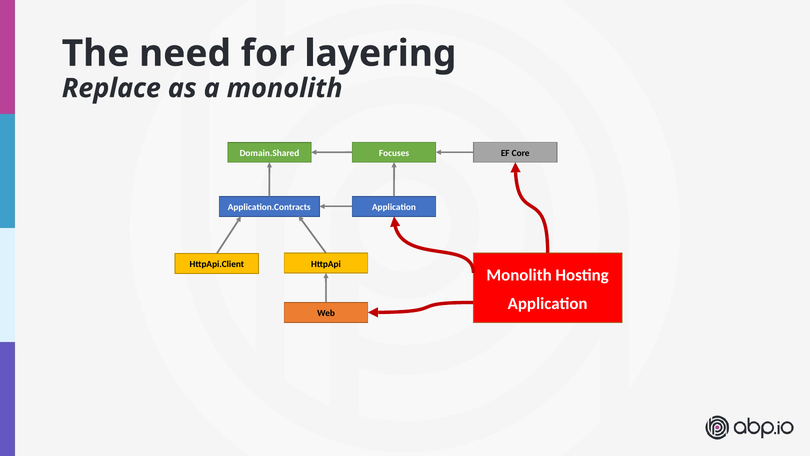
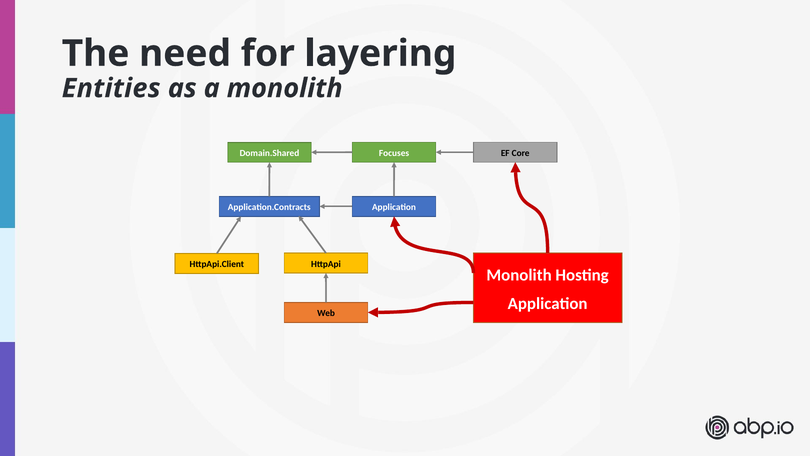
Replace: Replace -> Entities
